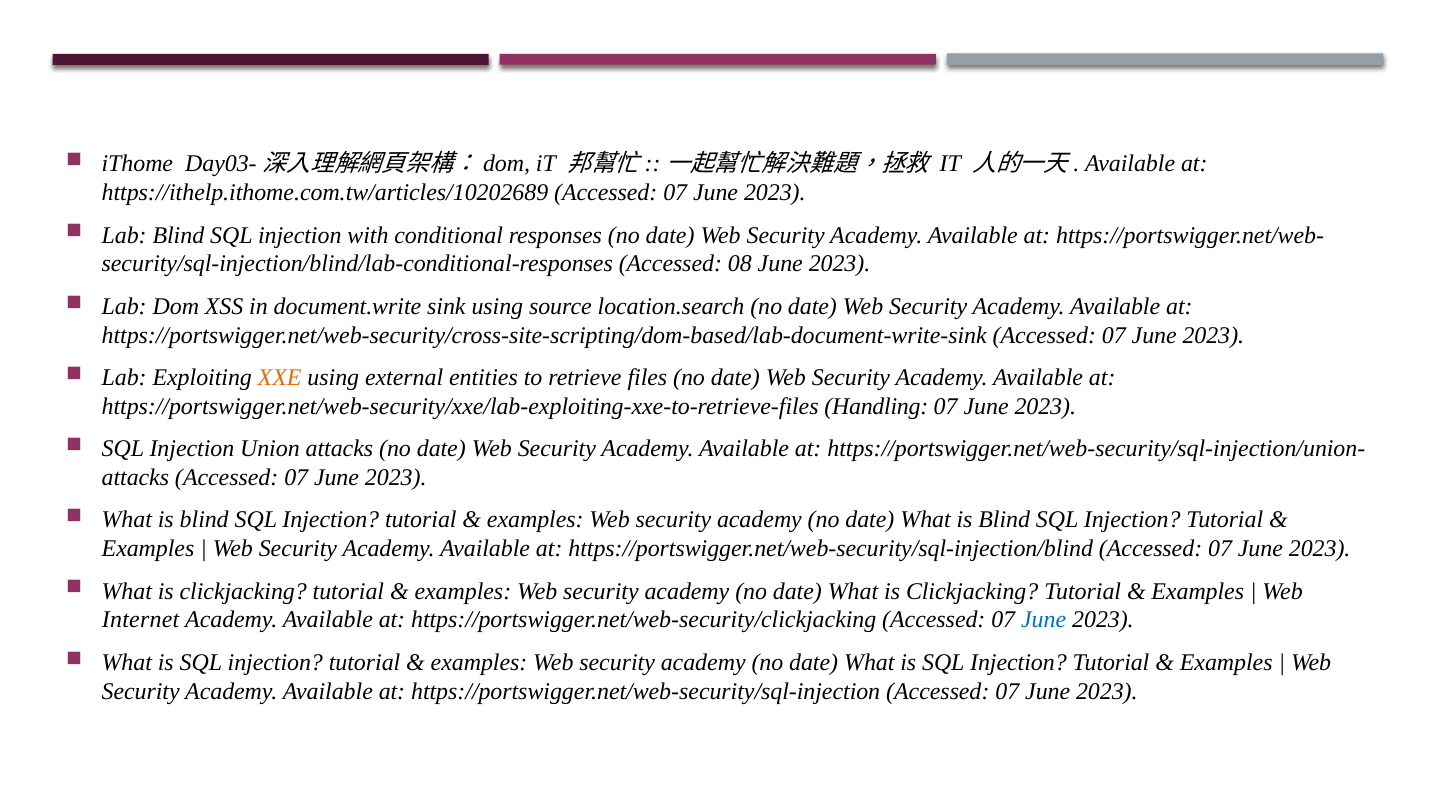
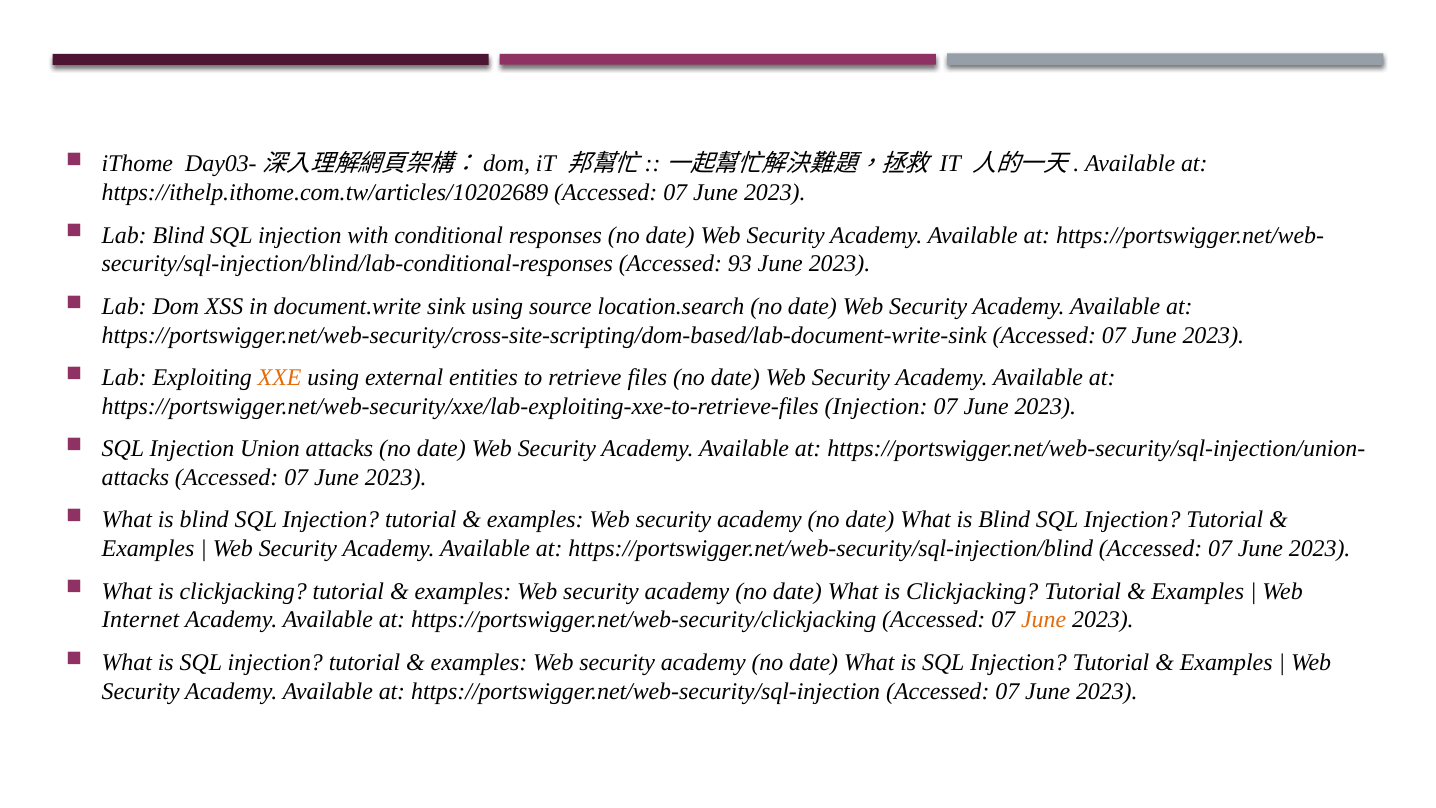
08: 08 -> 93
https://portswigger.net/web-security/xxe/lab-exploiting-xxe-to-retrieve-files Handling: Handling -> Injection
June at (1044, 620) colour: blue -> orange
